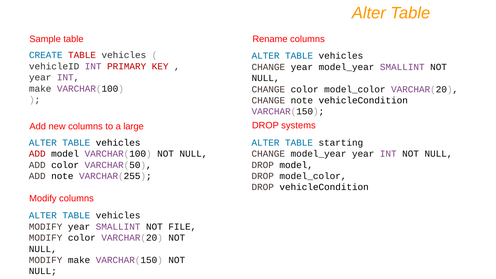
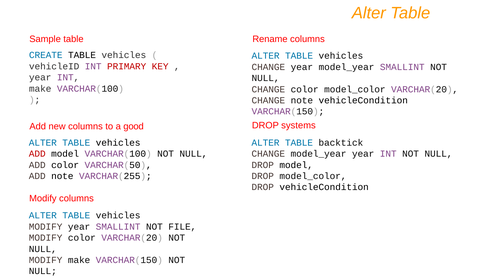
TABLE at (82, 55) colour: red -> black
large: large -> good
starting: starting -> backtick
